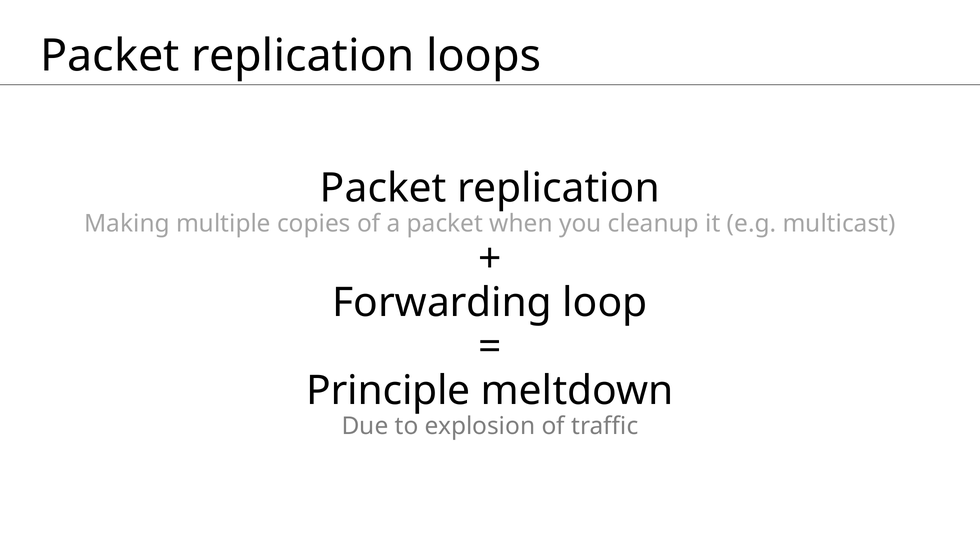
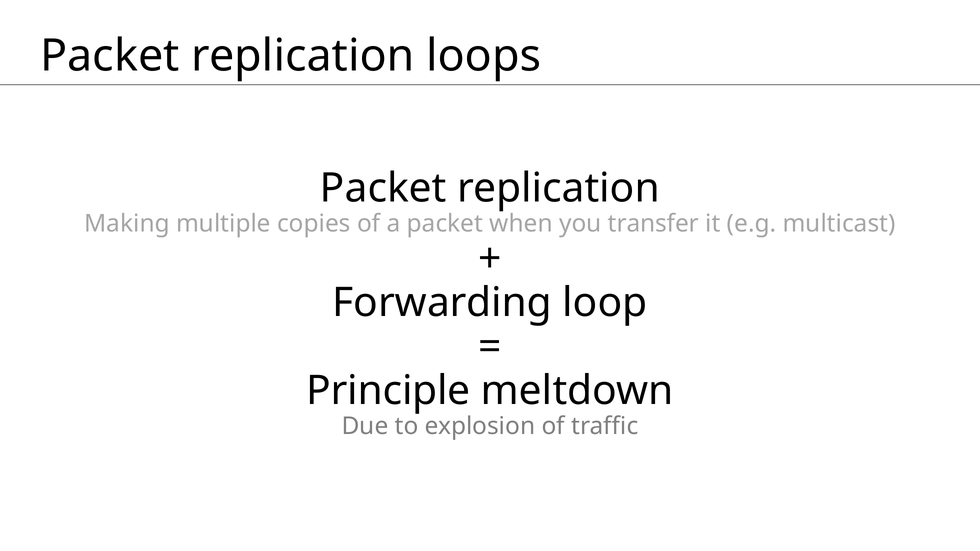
cleanup: cleanup -> transfer
